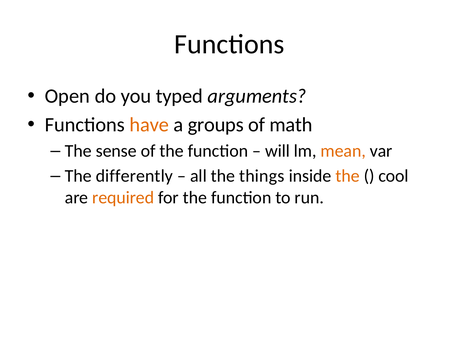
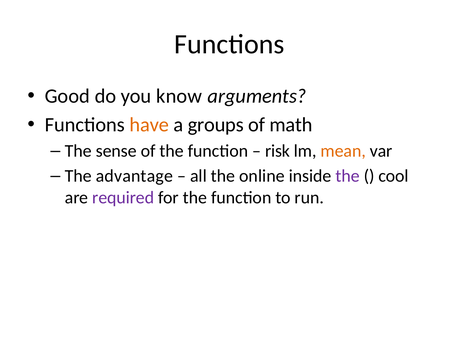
Open: Open -> Good
typed: typed -> know
will: will -> risk
differently: differently -> advantage
things: things -> online
the at (348, 176) colour: orange -> purple
required colour: orange -> purple
